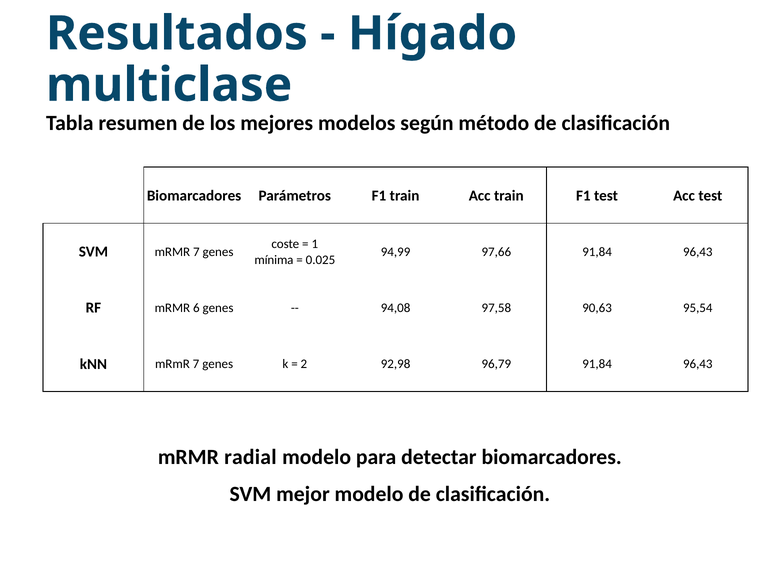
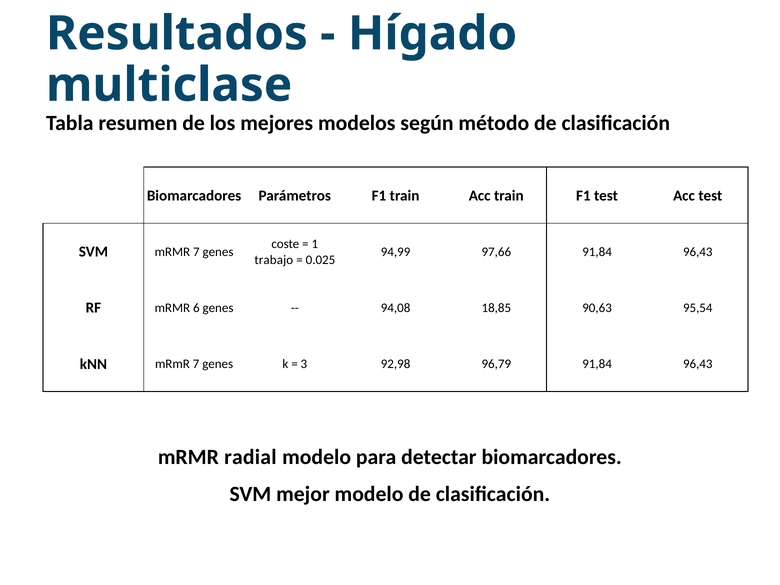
mínima: mínima -> trabajo
97,58: 97,58 -> 18,85
2: 2 -> 3
